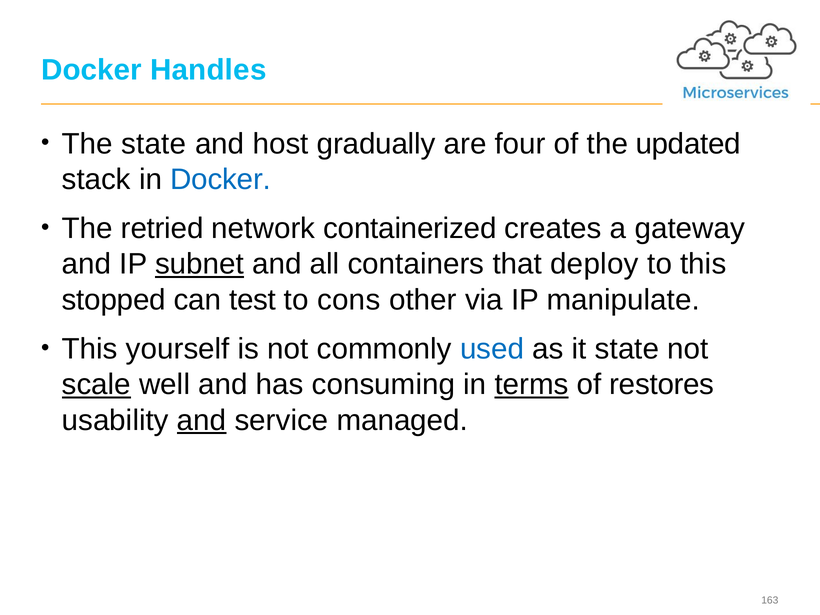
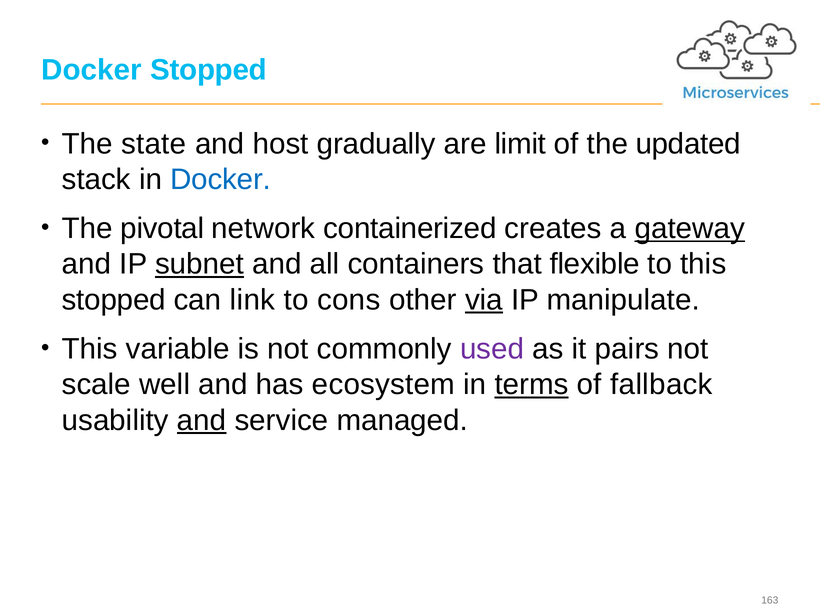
Docker Handles: Handles -> Stopped
four: four -> limit
retried: retried -> pivotal
gateway underline: none -> present
deploy: deploy -> flexible
test: test -> link
via underline: none -> present
yourself: yourself -> variable
used colour: blue -> purple
it state: state -> pairs
scale underline: present -> none
consuming: consuming -> ecosystem
restores: restores -> fallback
